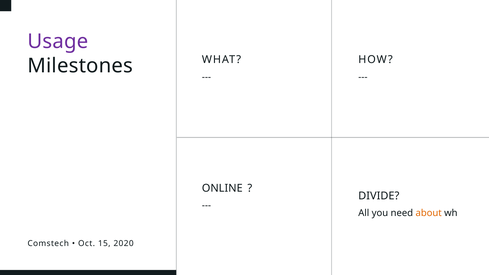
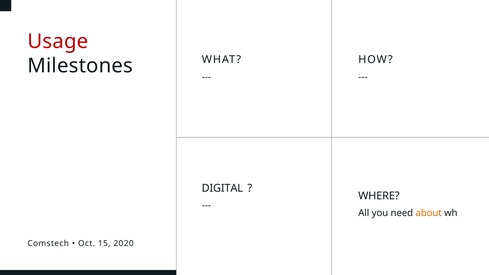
Usage colour: purple -> red
ONLINE: ONLINE -> DIGITAL
DIVIDE: DIVIDE -> WHERE
